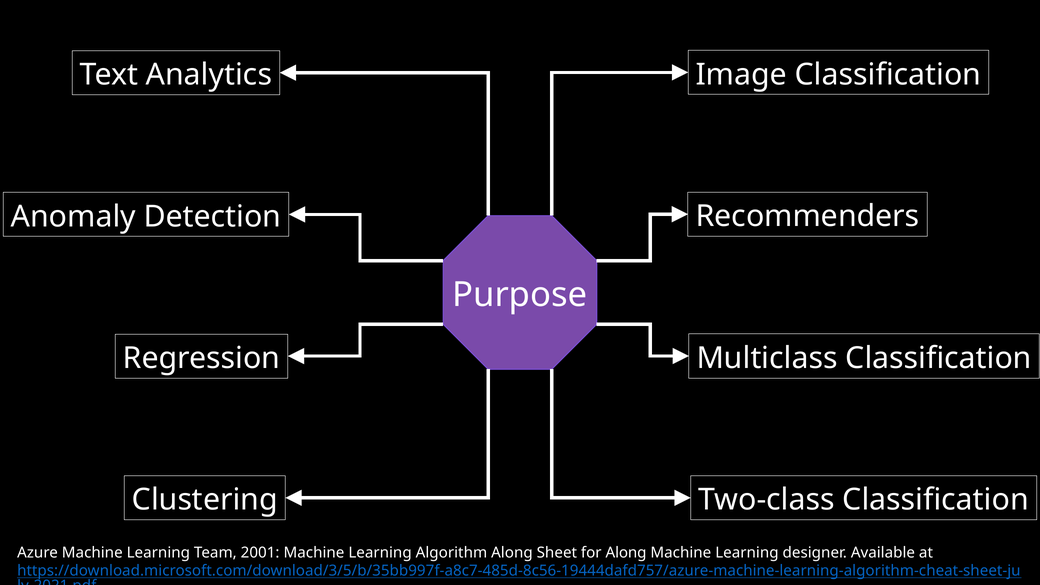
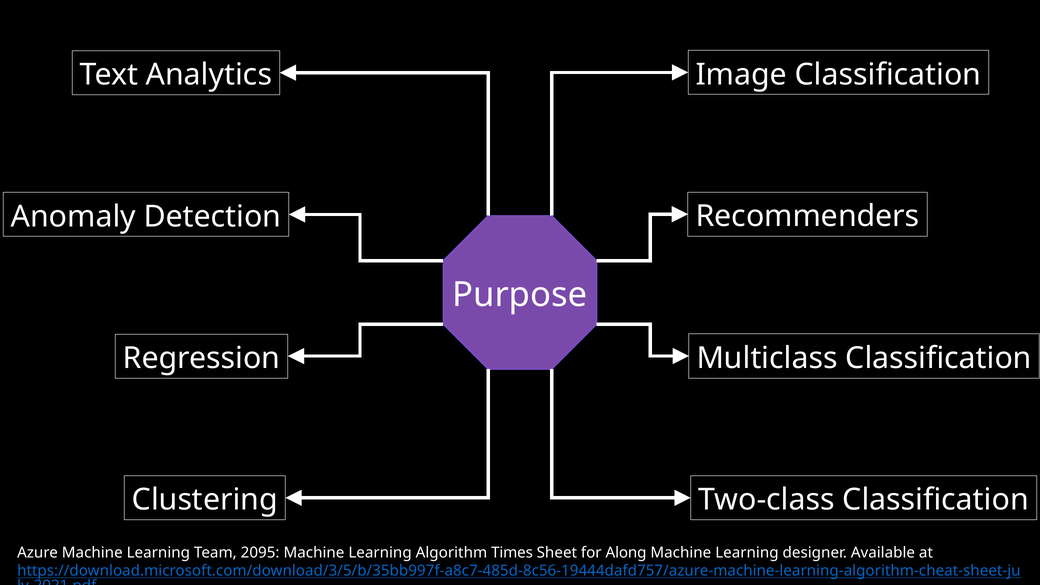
2001: 2001 -> 2095
Algorithm Along: Along -> Times
